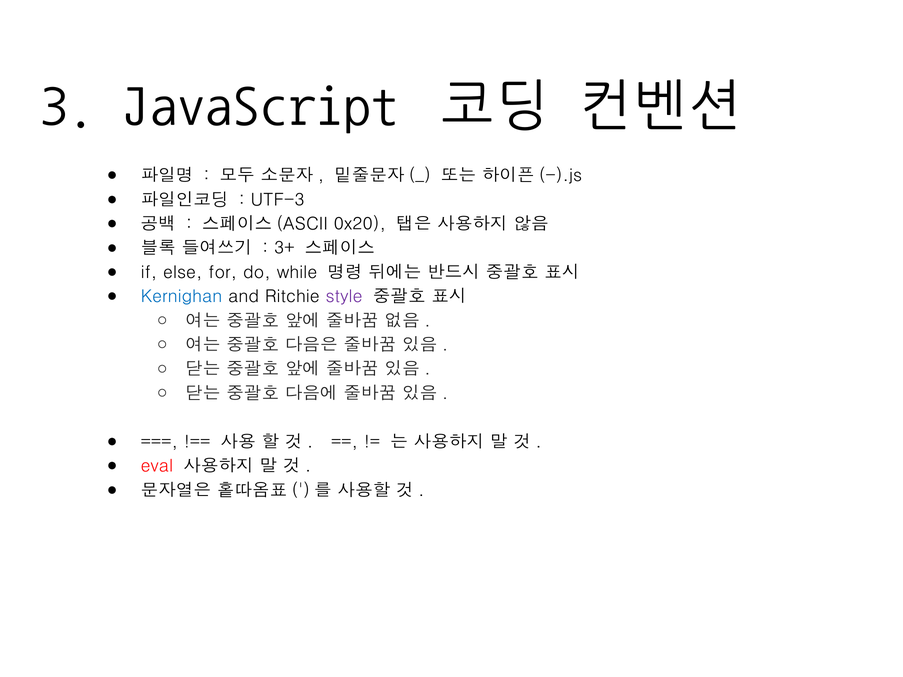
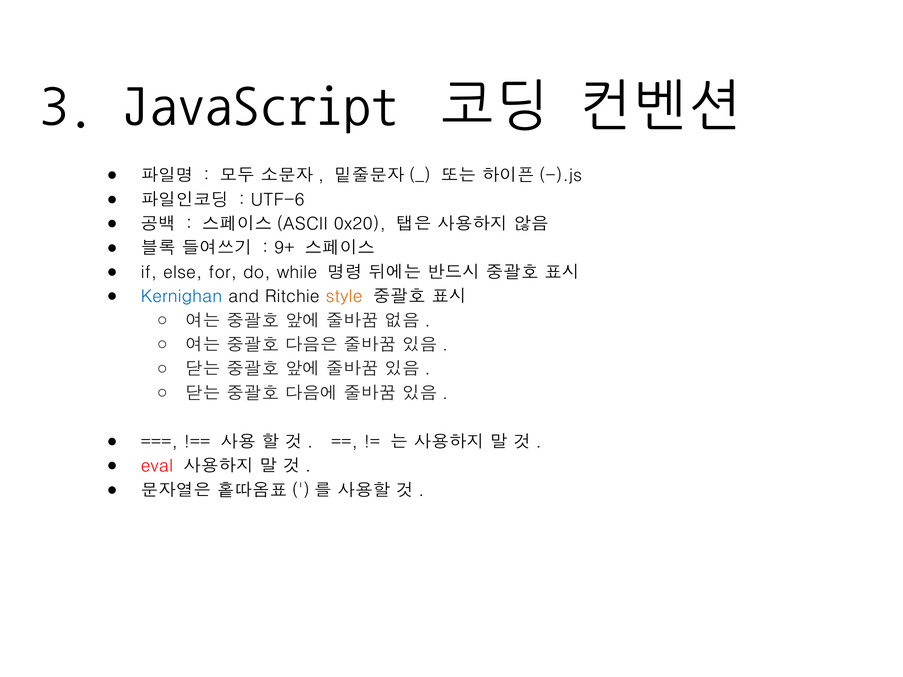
UTF-3: UTF-3 -> UTF-6
3+: 3+ -> 9+
style colour: purple -> orange
